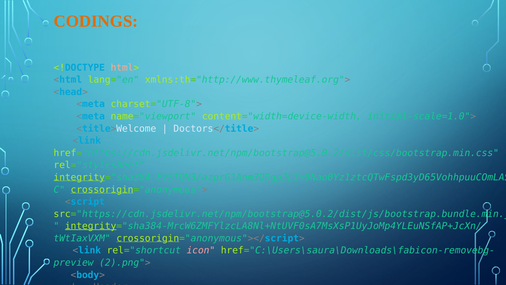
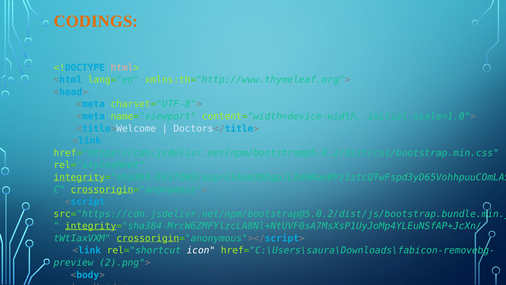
icon colour: pink -> white
